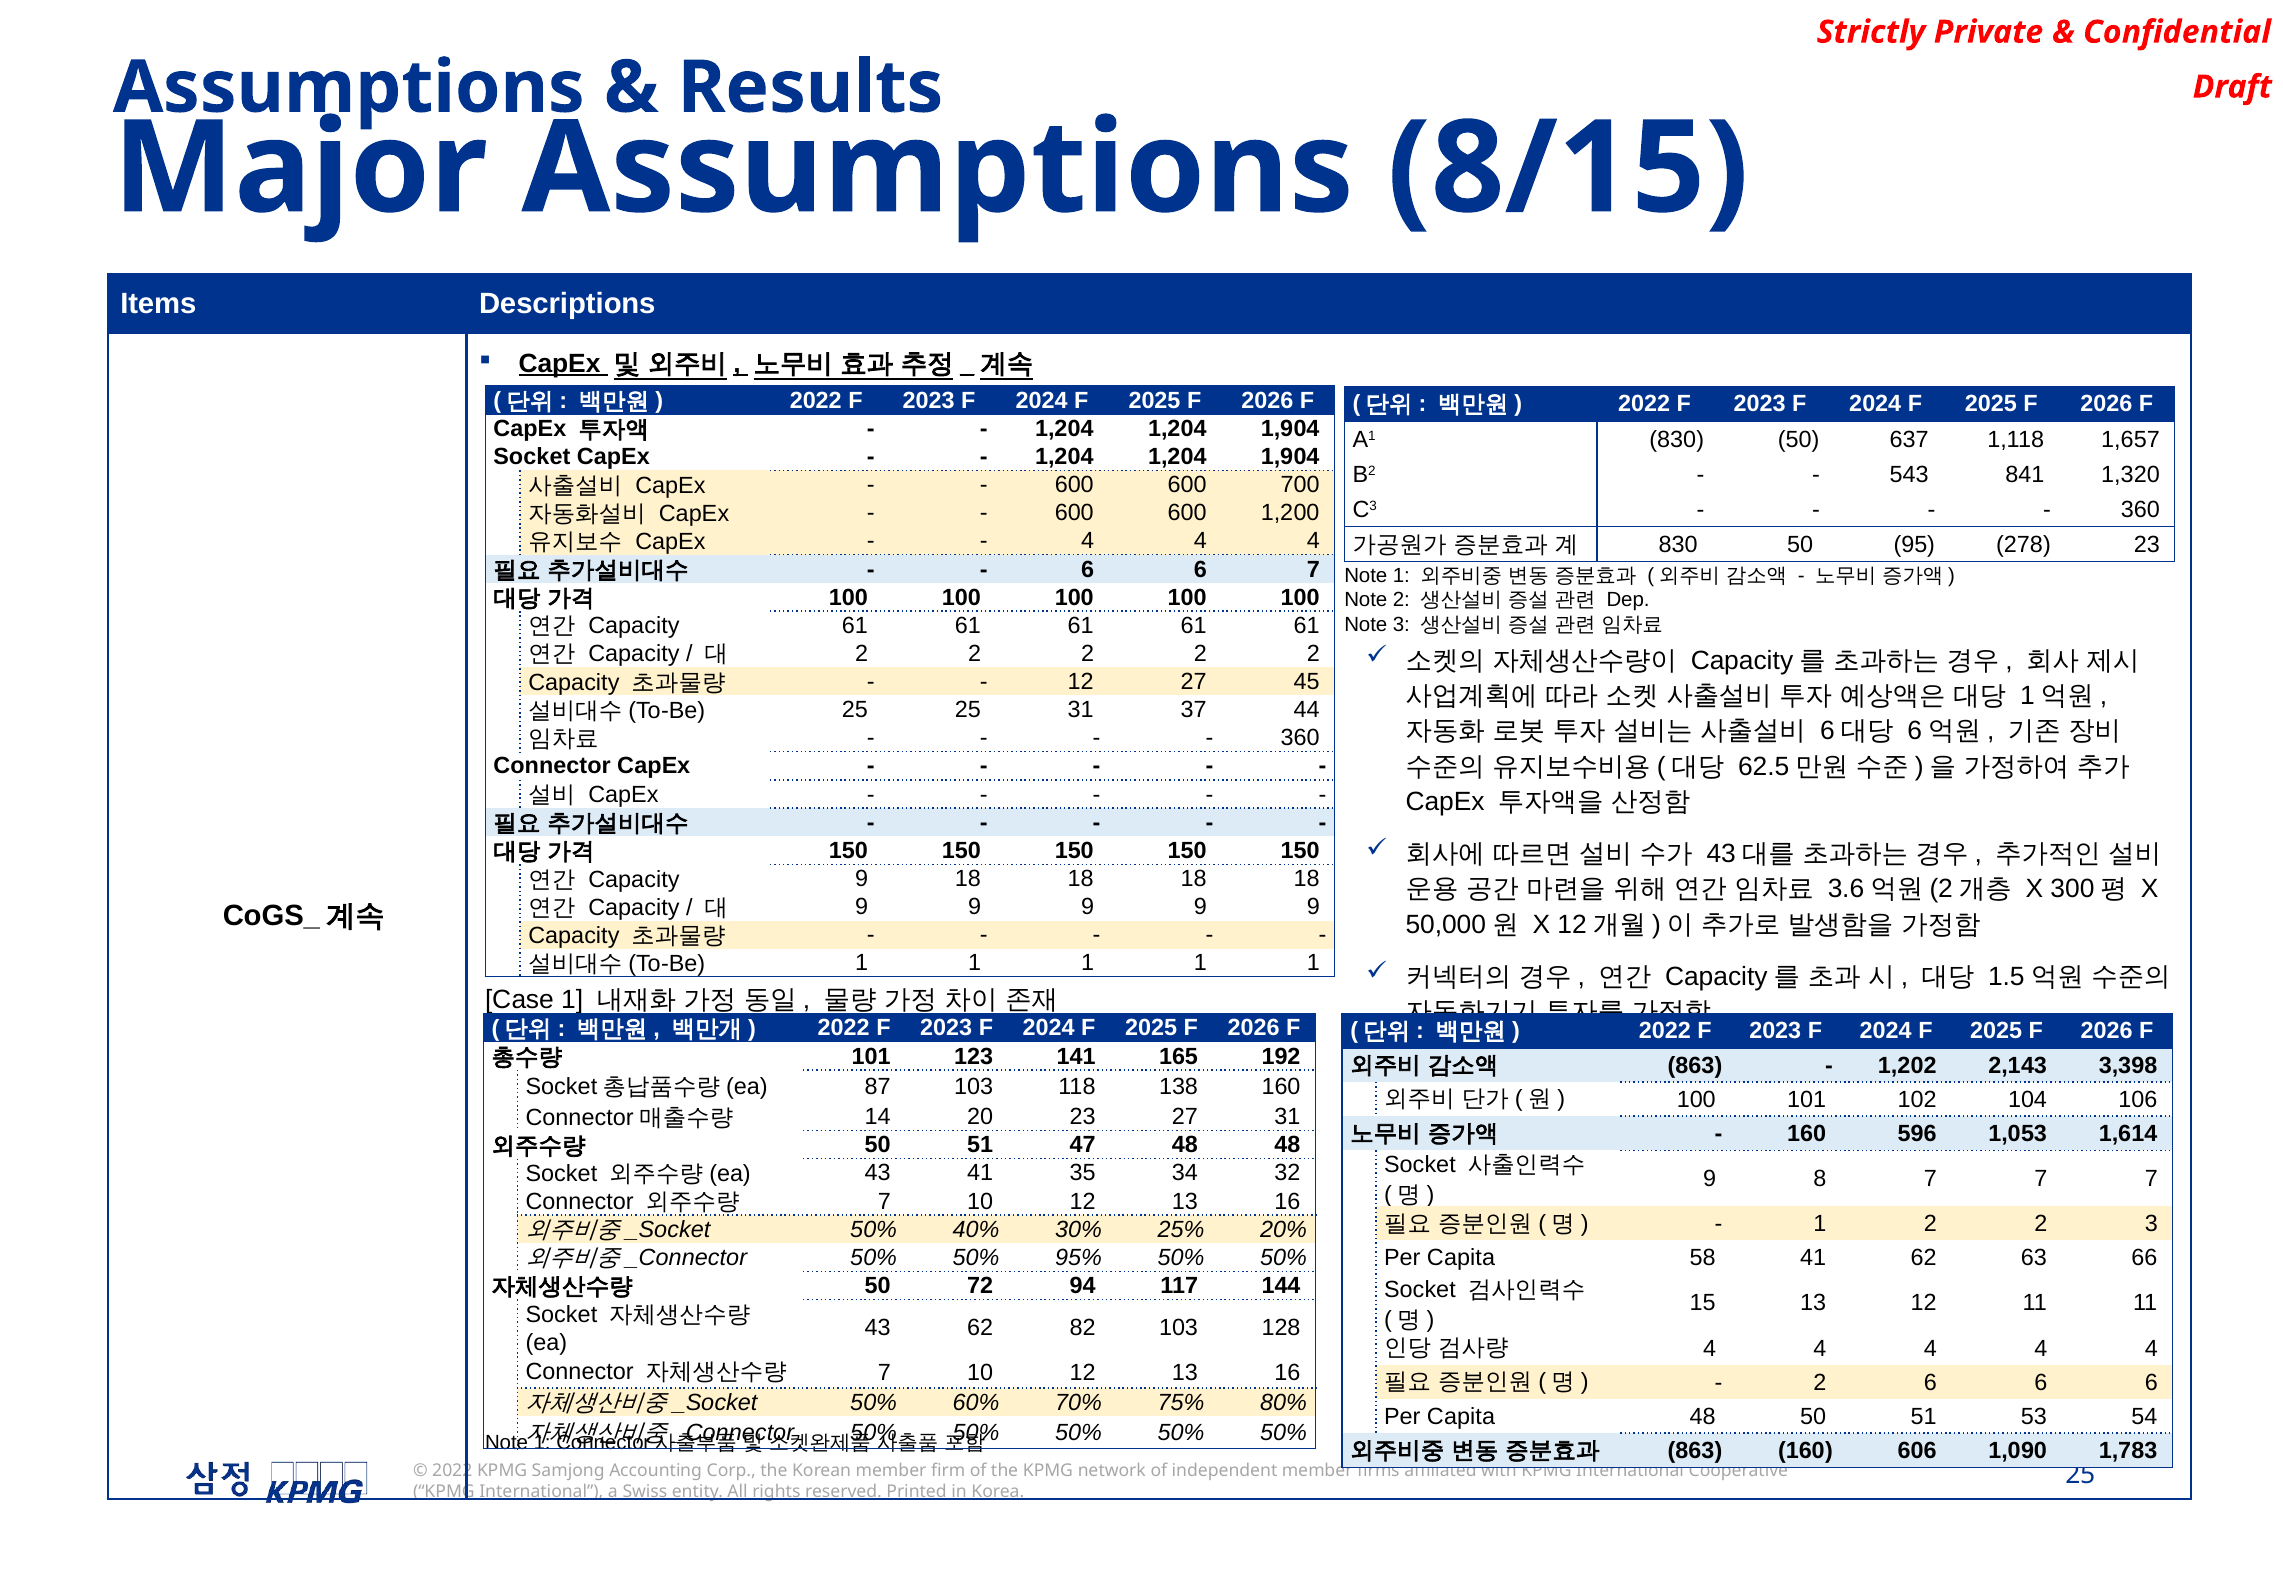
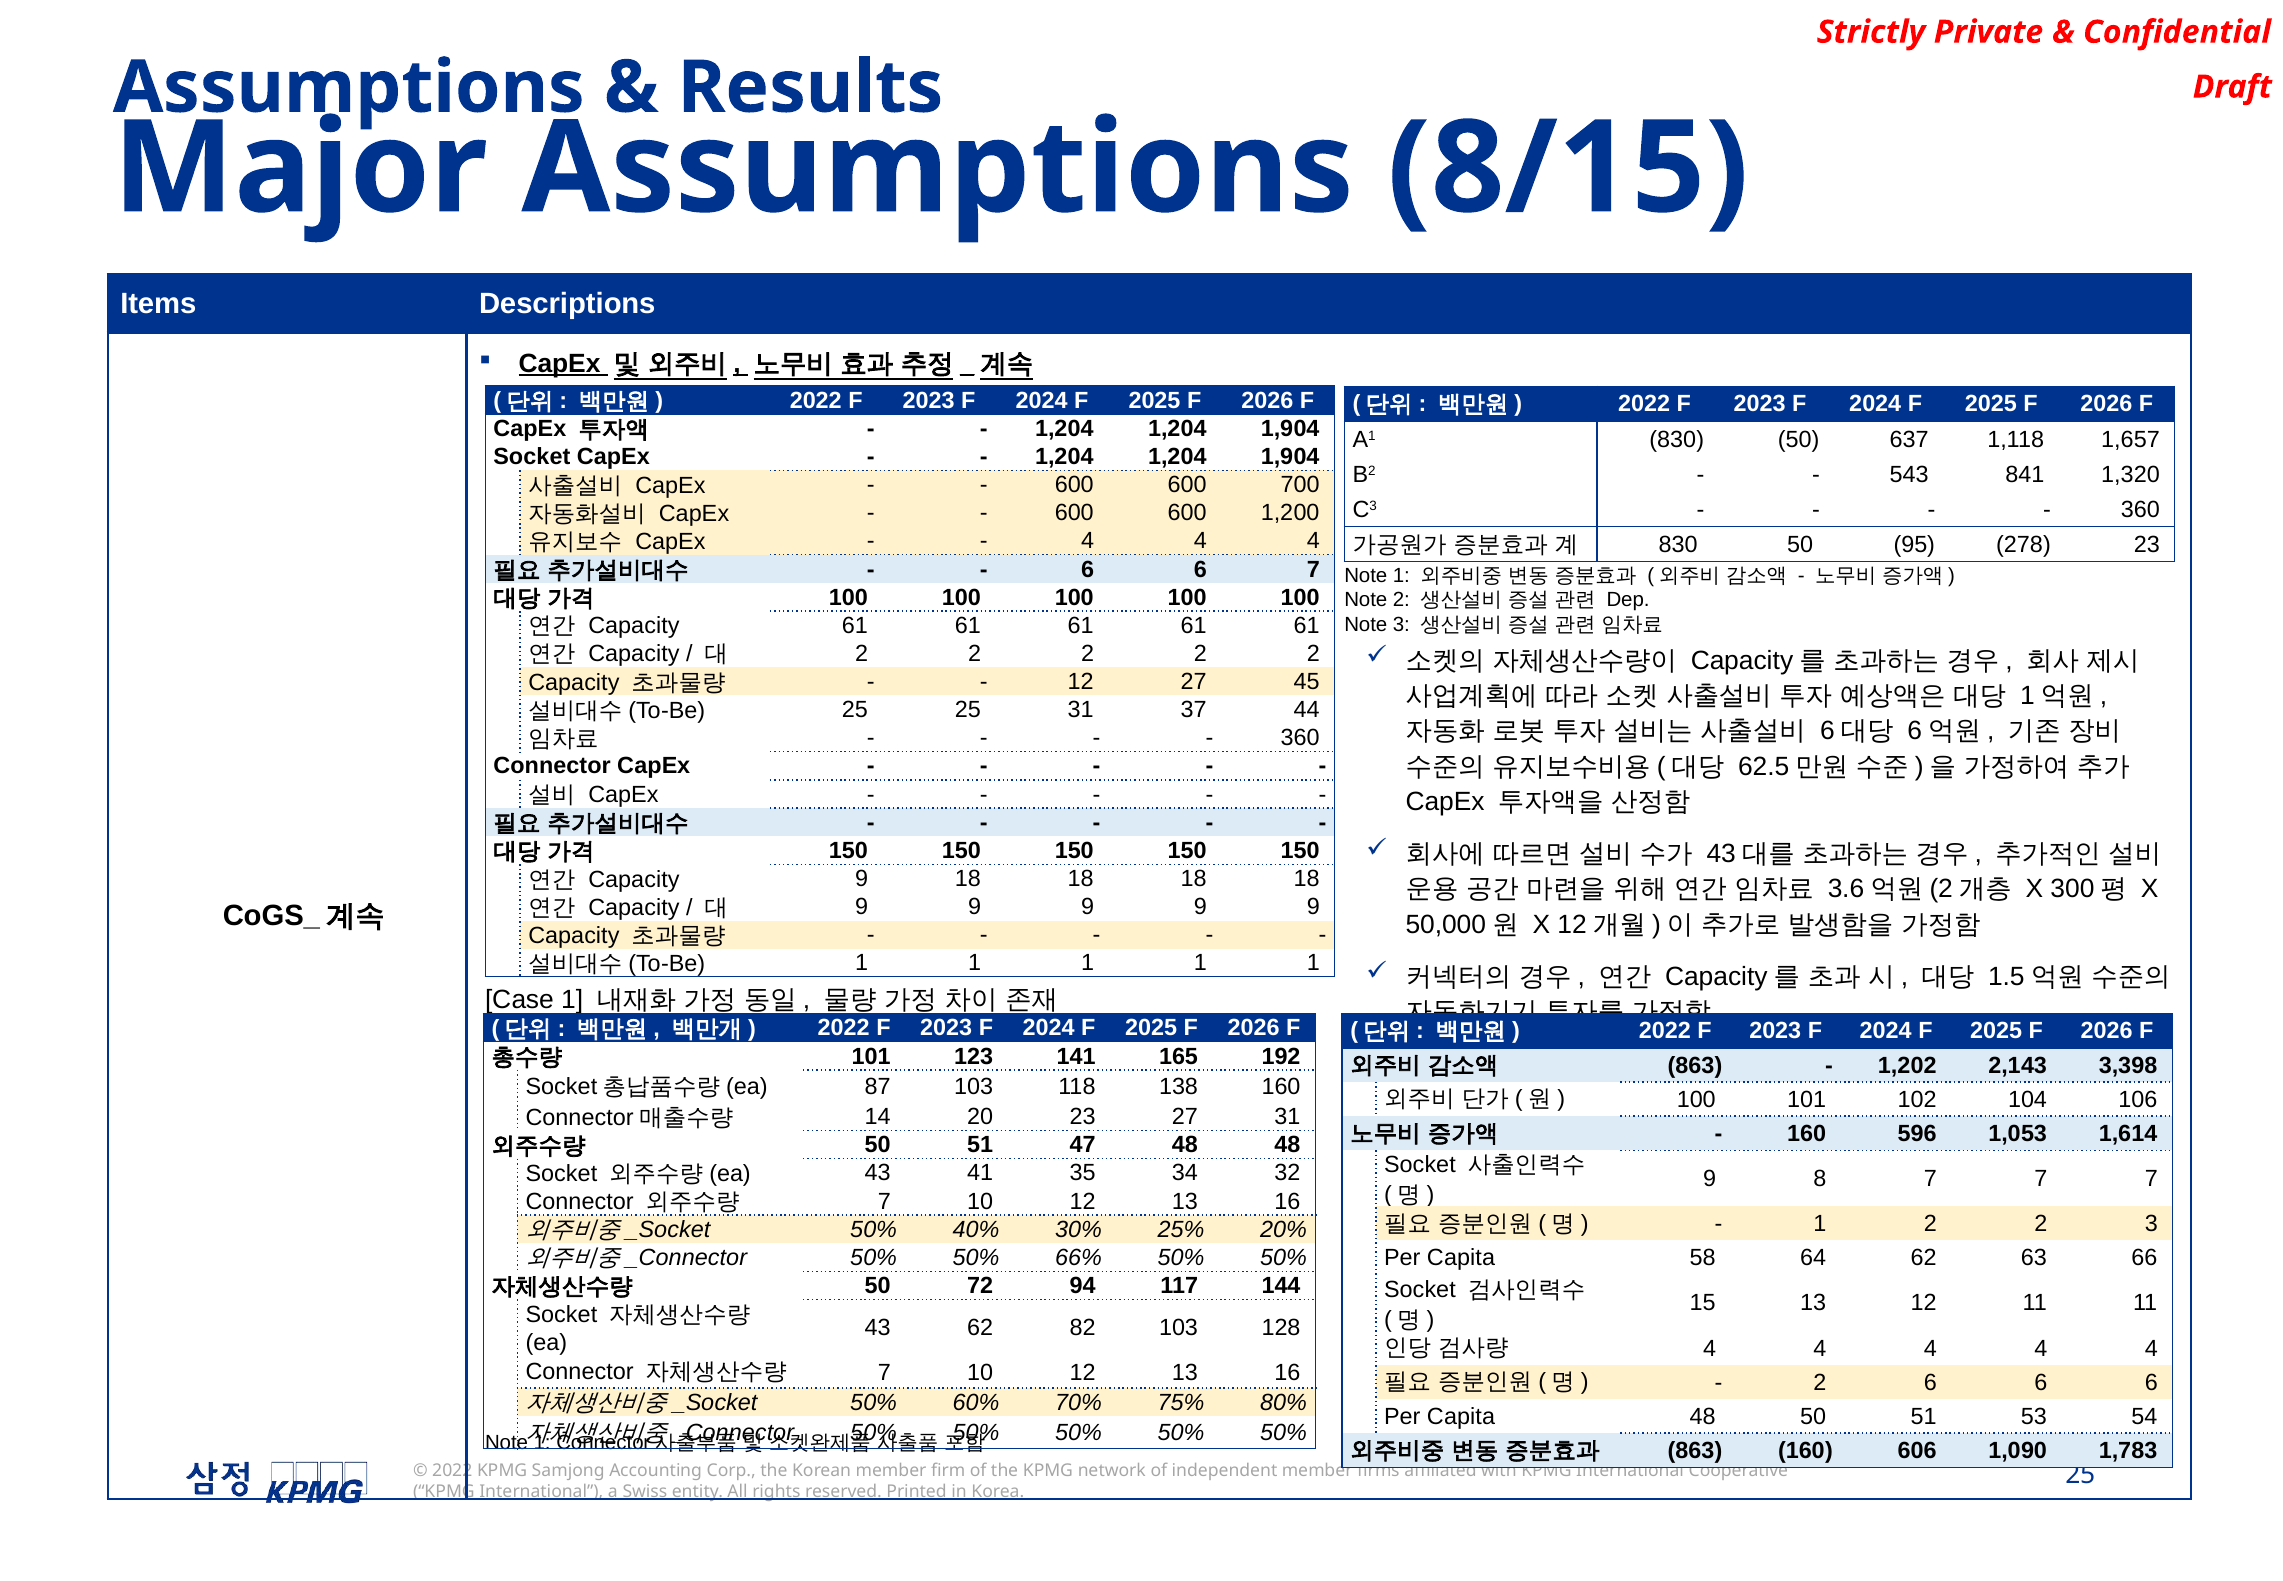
58 41: 41 -> 64
95%: 95% -> 66%
